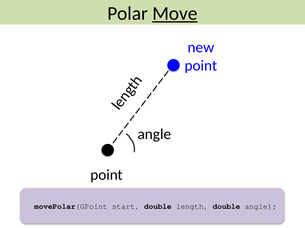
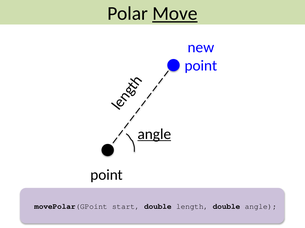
angle at (154, 135) underline: none -> present
